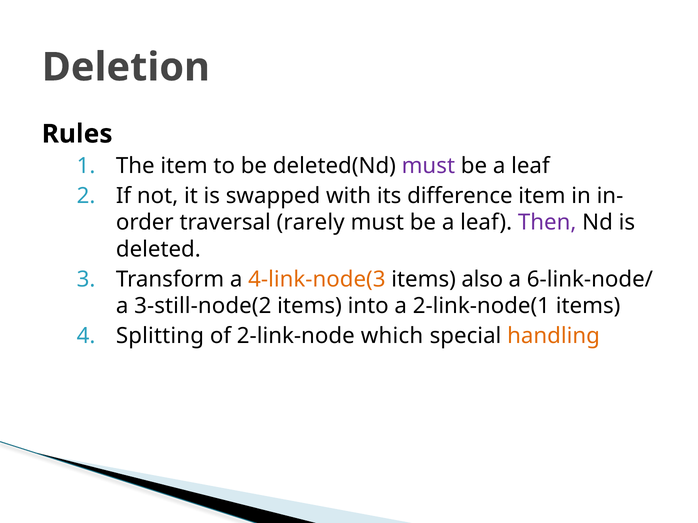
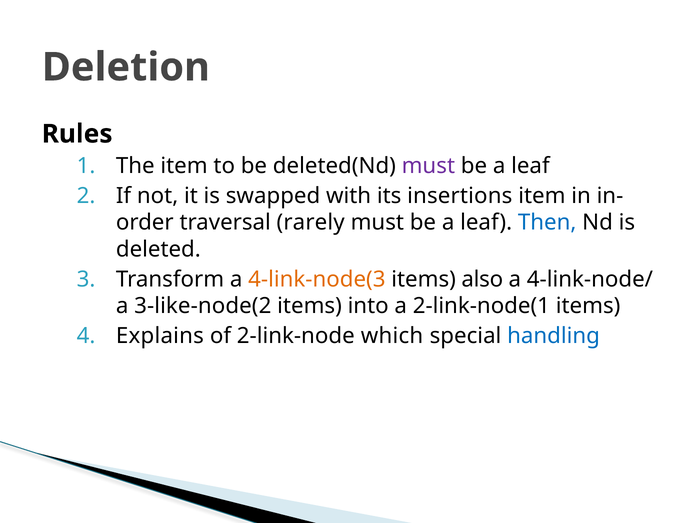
difference: difference -> insertions
Then colour: purple -> blue
6-link-node/: 6-link-node/ -> 4-link-node/
3-still-node(2: 3-still-node(2 -> 3-like-node(2
Splitting: Splitting -> Explains
handling colour: orange -> blue
